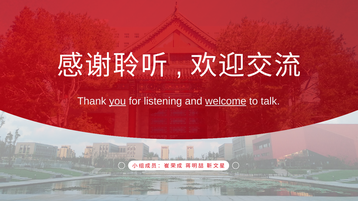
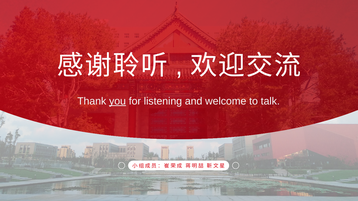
welcome underline: present -> none
